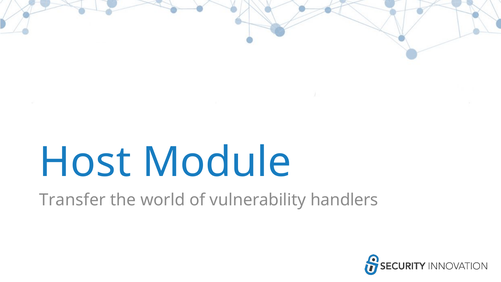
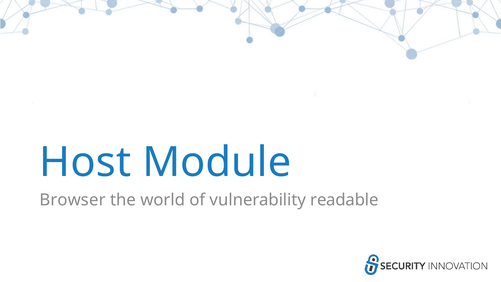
Transfer: Transfer -> Browser
handlers: handlers -> readable
